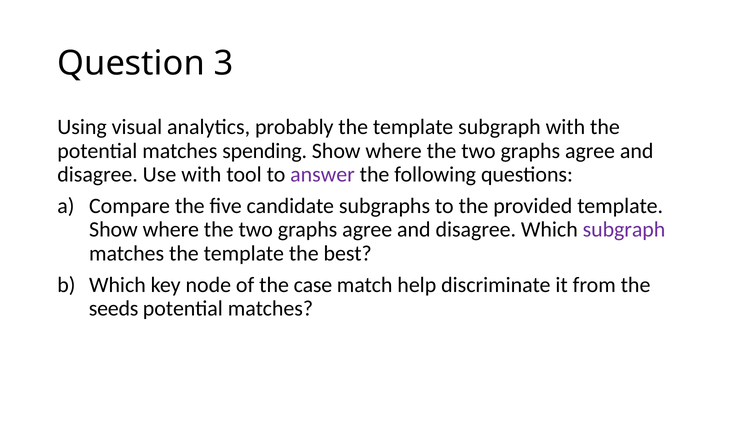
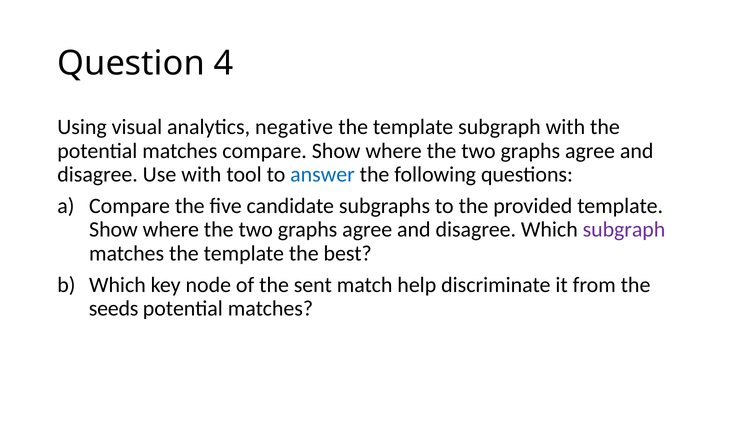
3: 3 -> 4
probably: probably -> negative
matches spending: spending -> compare
answer colour: purple -> blue
case: case -> sent
